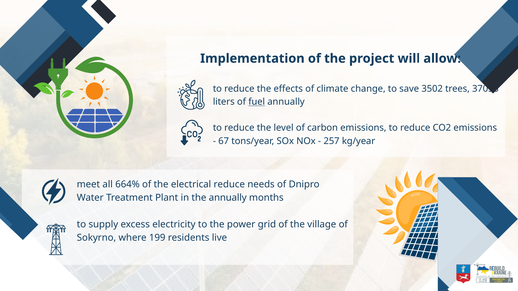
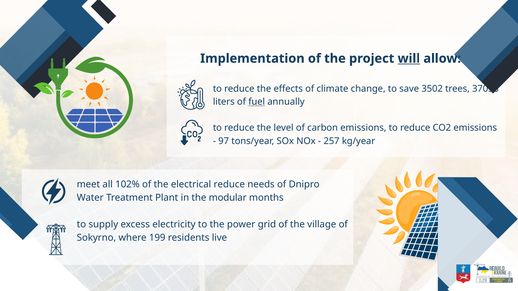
will underline: none -> present
67: 67 -> 97
664%: 664% -> 102%
the annually: annually -> modular
